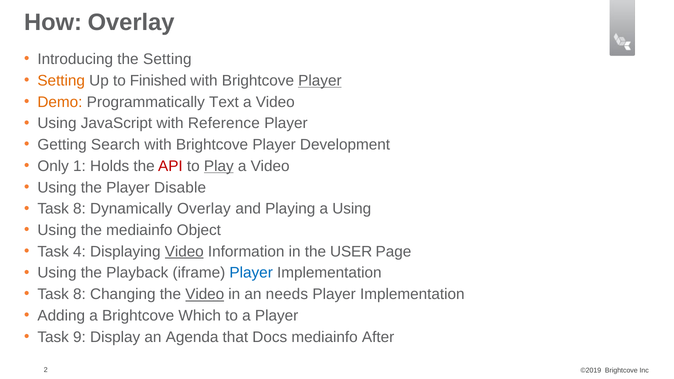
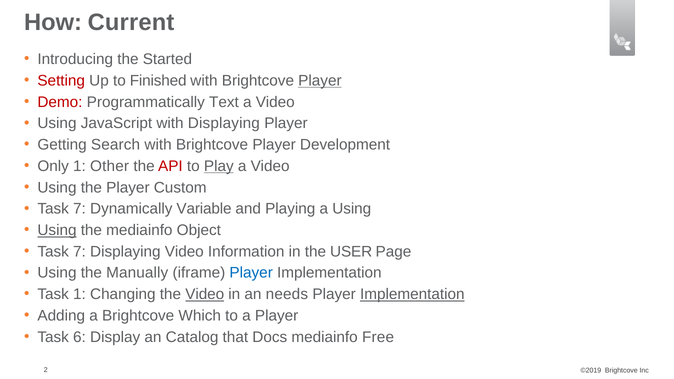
How Overlay: Overlay -> Current
the Setting: Setting -> Started
Setting at (61, 81) colour: orange -> red
Demo colour: orange -> red
with Reference: Reference -> Displaying
Holds: Holds -> Other
Disable: Disable -> Custom
8 at (79, 209): 8 -> 7
Dynamically Overlay: Overlay -> Variable
Using at (57, 230) underline: none -> present
4 at (79, 252): 4 -> 7
Video at (184, 252) underline: present -> none
Playback: Playback -> Manually
8 at (79, 294): 8 -> 1
Implementation at (412, 294) underline: none -> present
9: 9 -> 6
Agenda: Agenda -> Catalog
After: After -> Free
